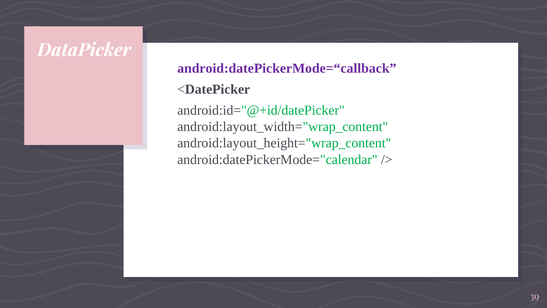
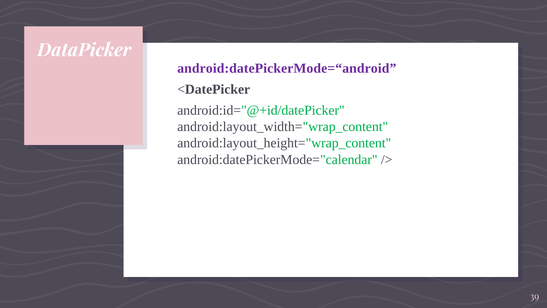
android:datePickerMode=“callback: android:datePickerMode=“callback -> android:datePickerMode=“android
